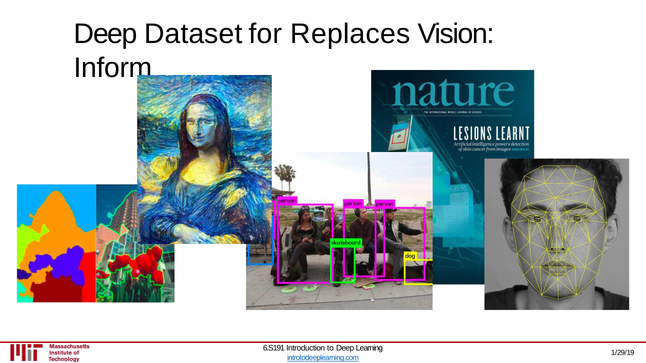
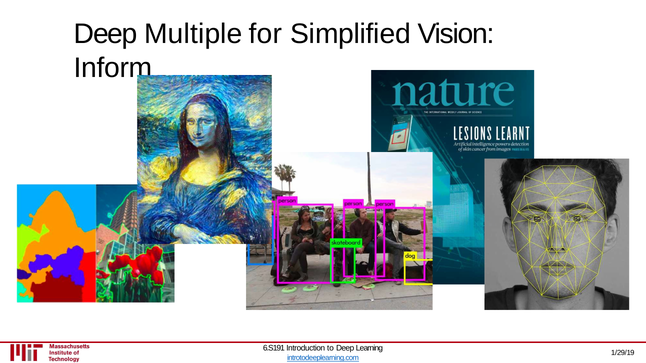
Dataset: Dataset -> Multiple
Replaces: Replaces -> Simplified
